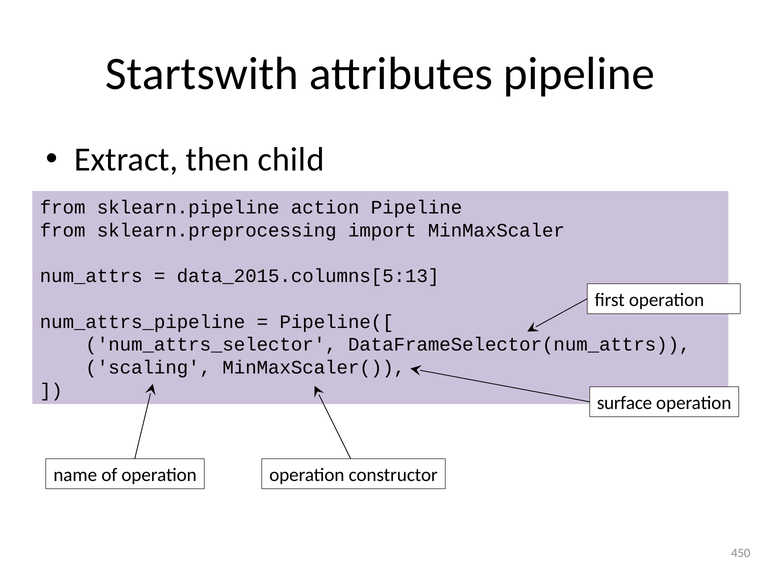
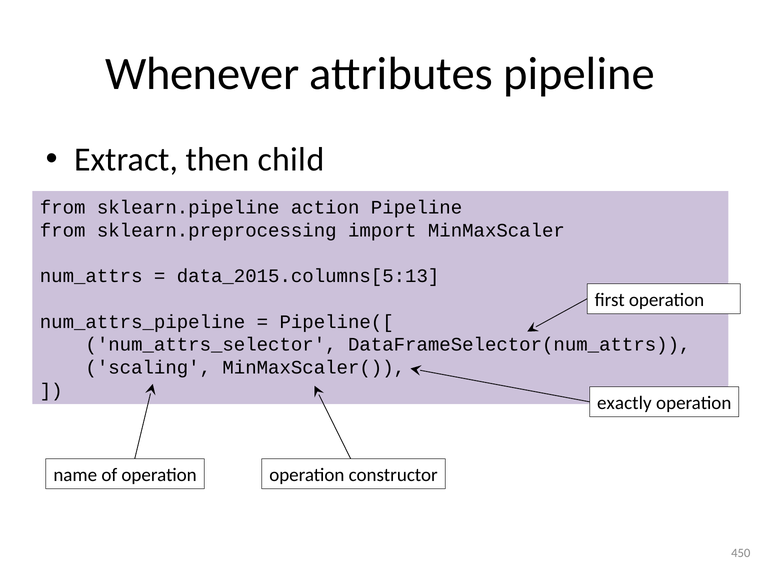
Startswith: Startswith -> Whenever
surface: surface -> exactly
